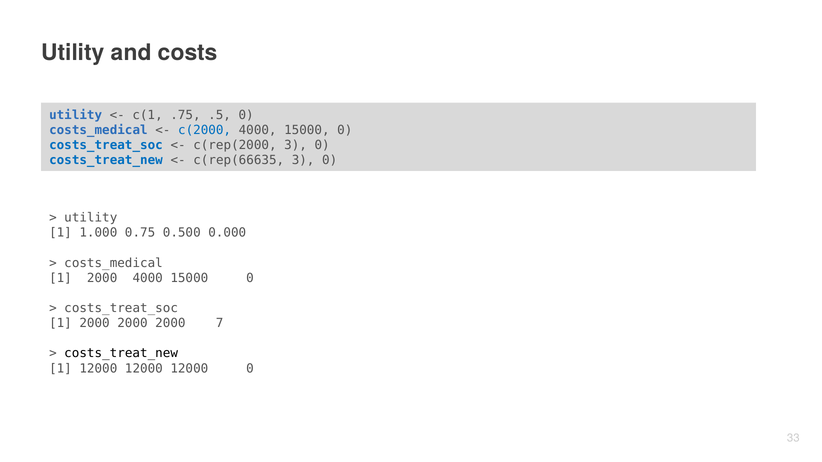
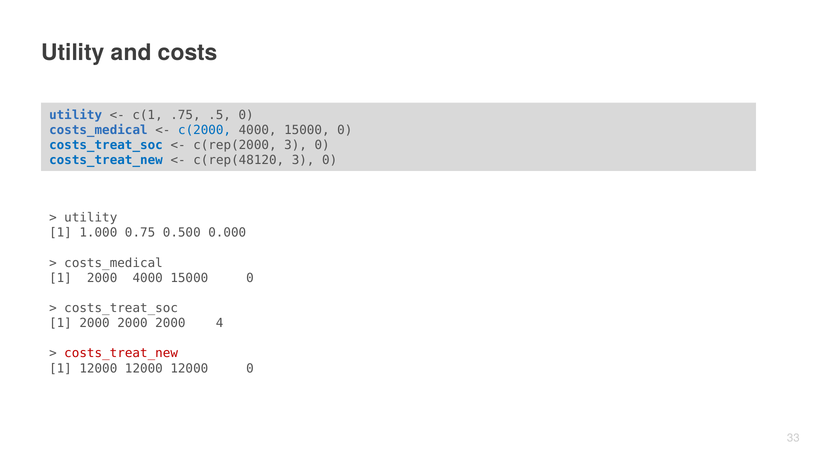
c(rep(66635: c(rep(66635 -> c(rep(48120
7: 7 -> 4
costs_treat_new at (121, 354) colour: black -> red
